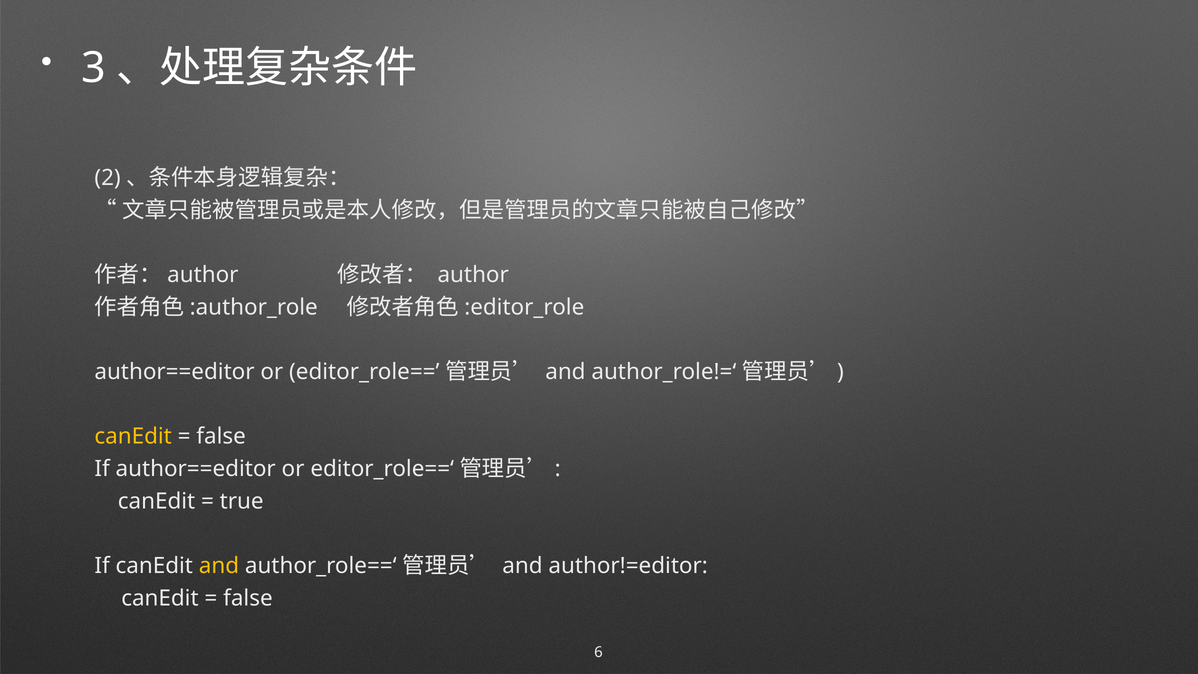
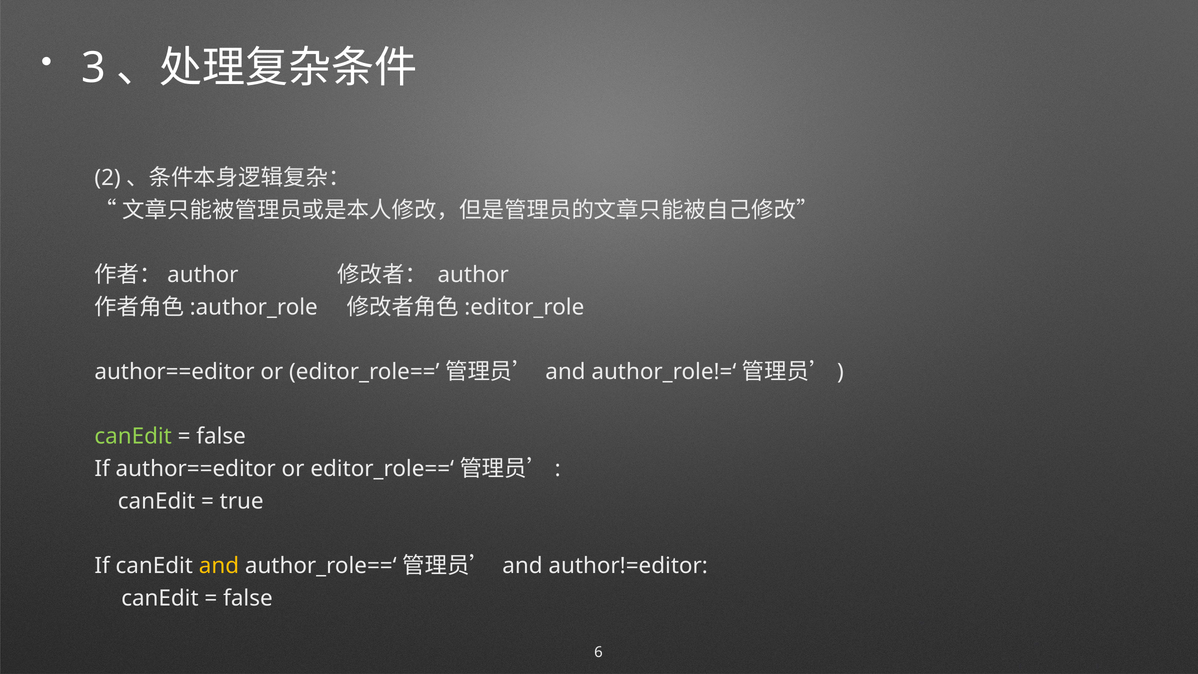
canEdit at (133, 436) colour: yellow -> light green
